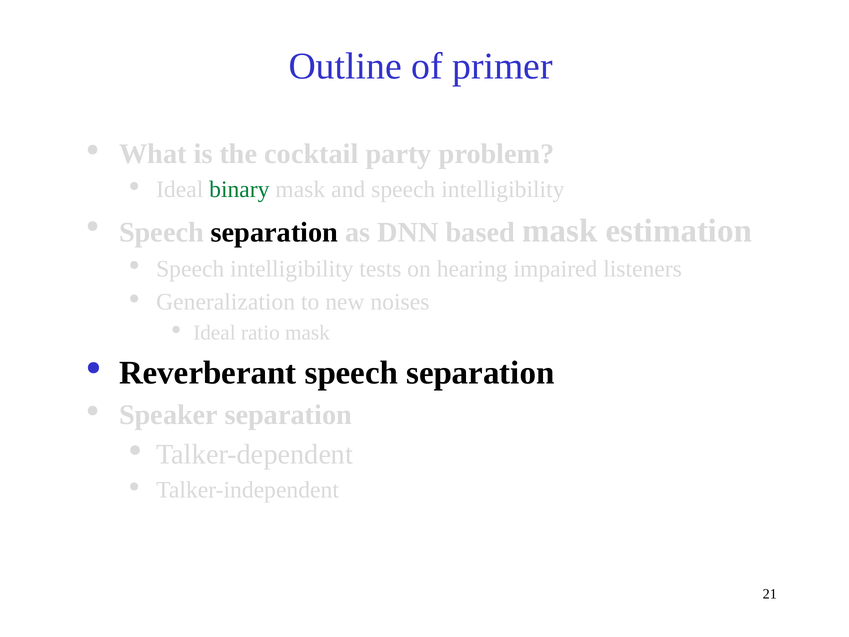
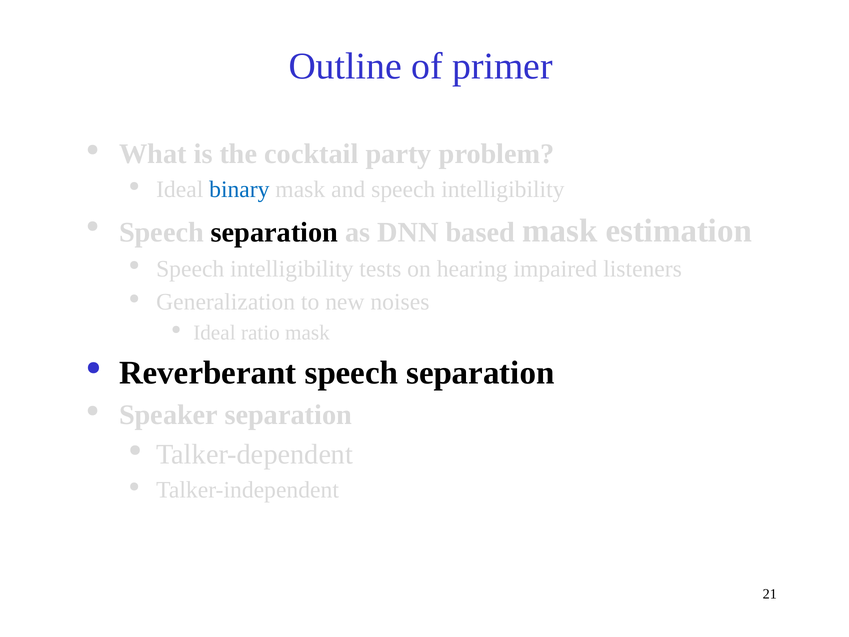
binary colour: green -> blue
